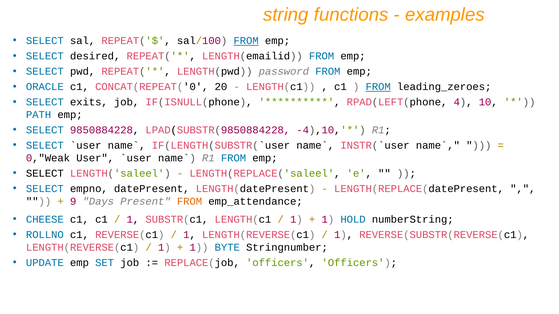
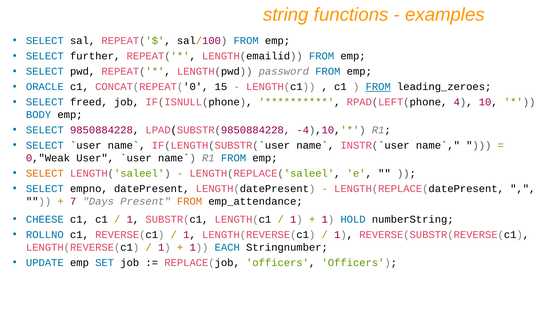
FROM at (246, 41) underline: present -> none
desired: desired -> further
20: 20 -> 15
exits: exits -> freed
PATH: PATH -> BODY
SELECT at (45, 174) colour: black -> orange
9: 9 -> 7
BYTE: BYTE -> EACH
